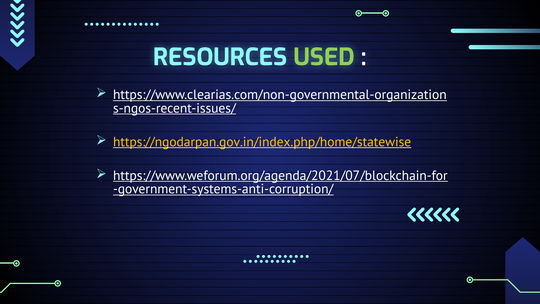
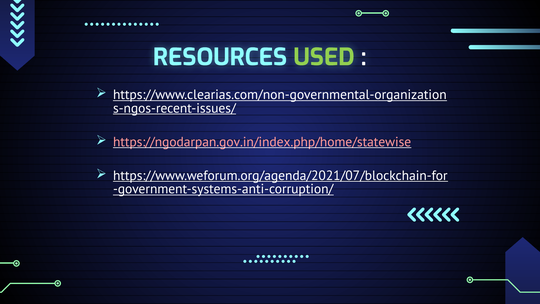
https://ngodarpan.gov.in/index.php/home/statewise colour: yellow -> pink
